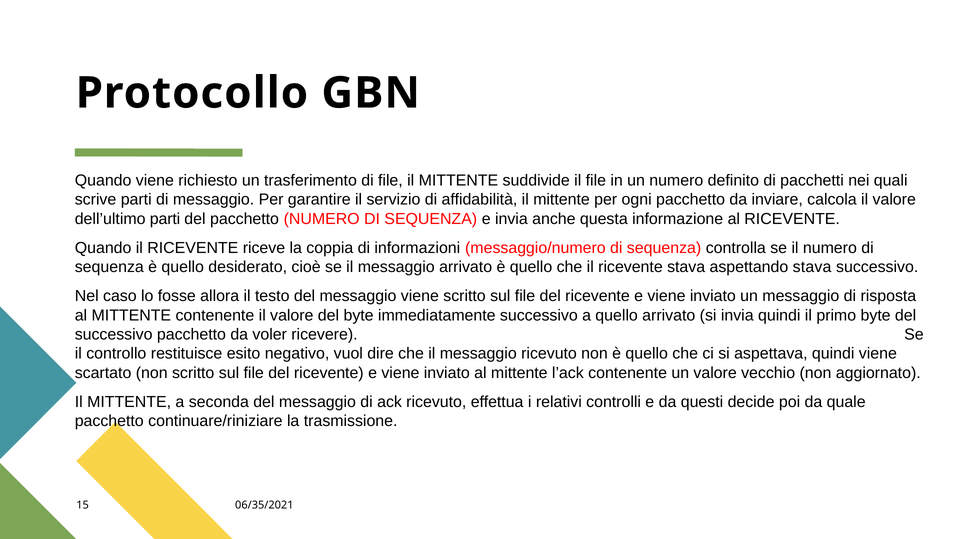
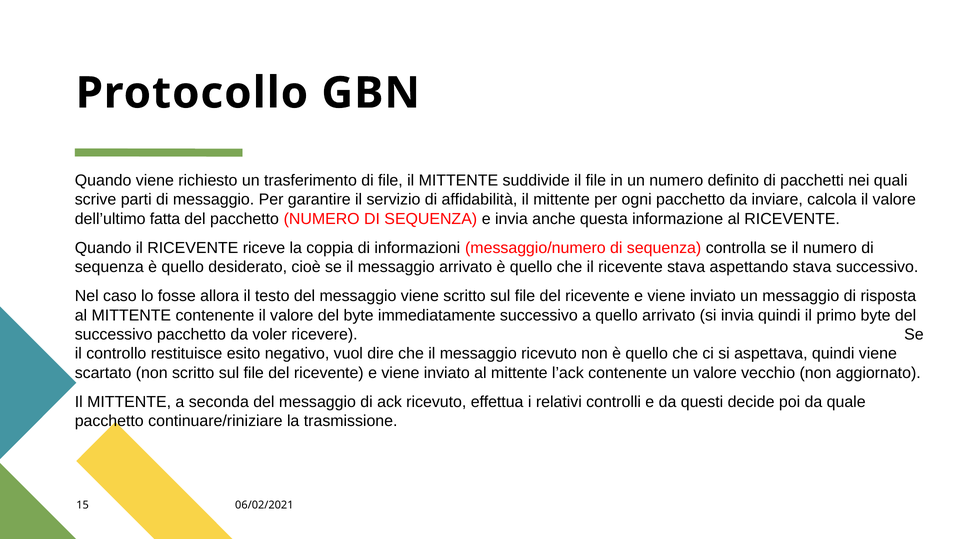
dell’ultimo parti: parti -> fatta
06/35/2021: 06/35/2021 -> 06/02/2021
